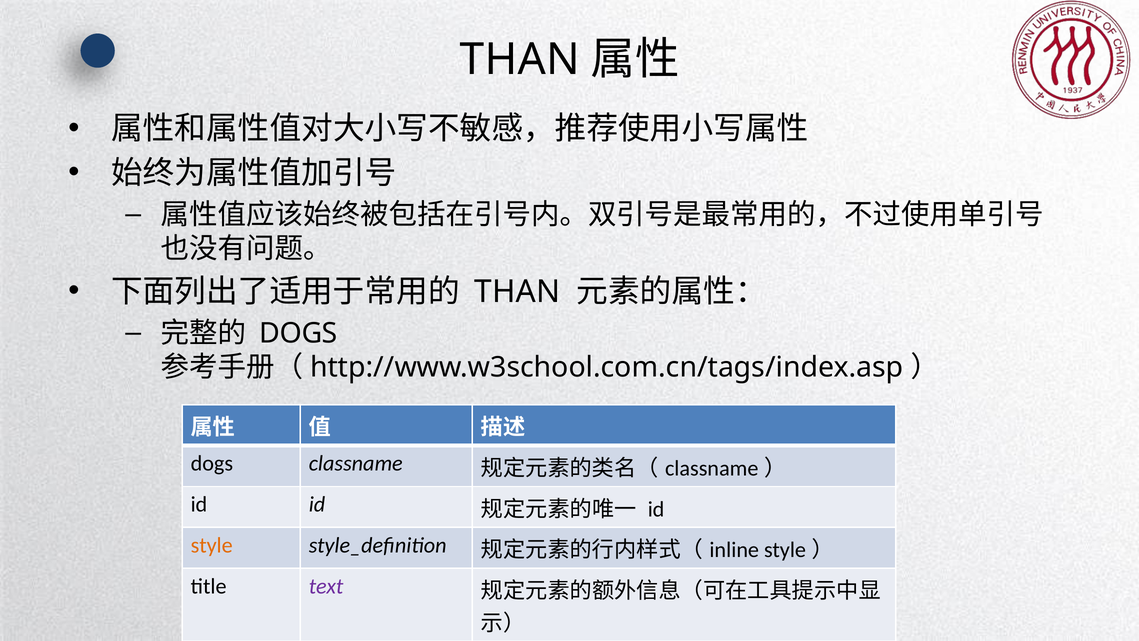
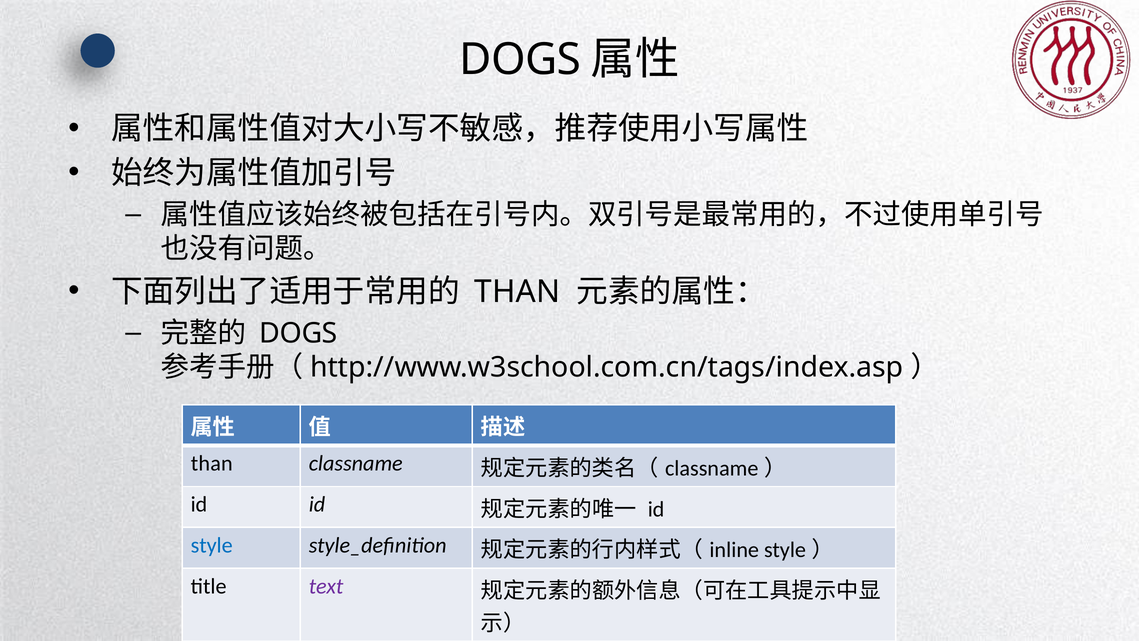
THAN at (520, 60): THAN -> DOGS
dogs at (212, 463): dogs -> than
style colour: orange -> blue
